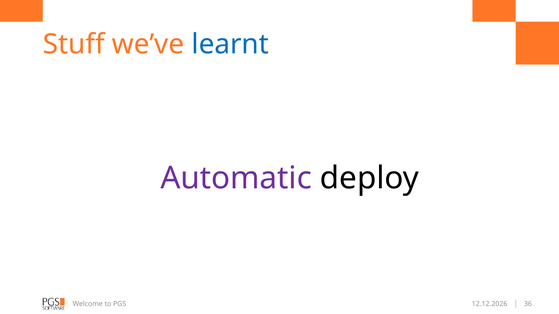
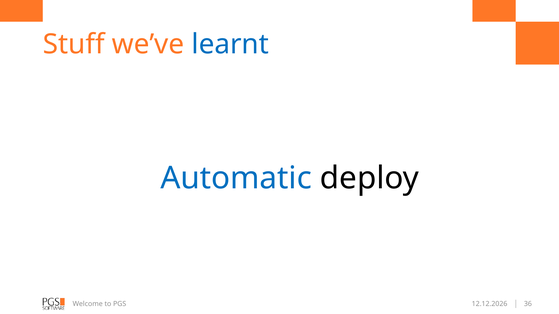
Automatic colour: purple -> blue
